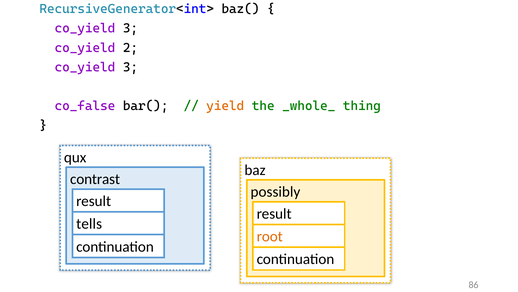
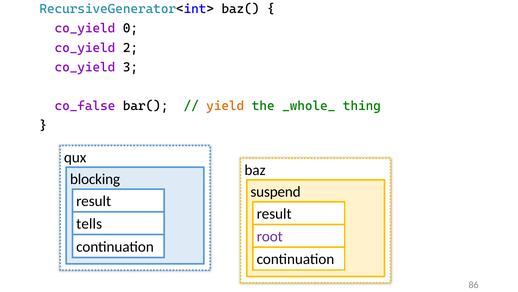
3 at (130, 28): 3 -> 0
contrast: contrast -> blocking
possibly: possibly -> suspend
root colour: orange -> purple
